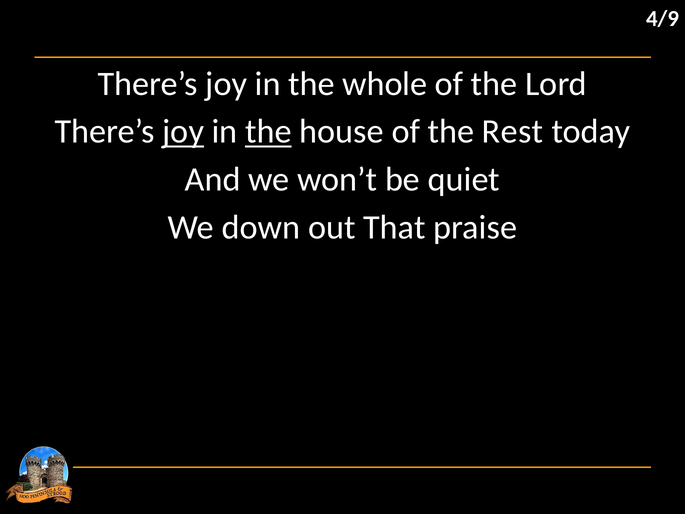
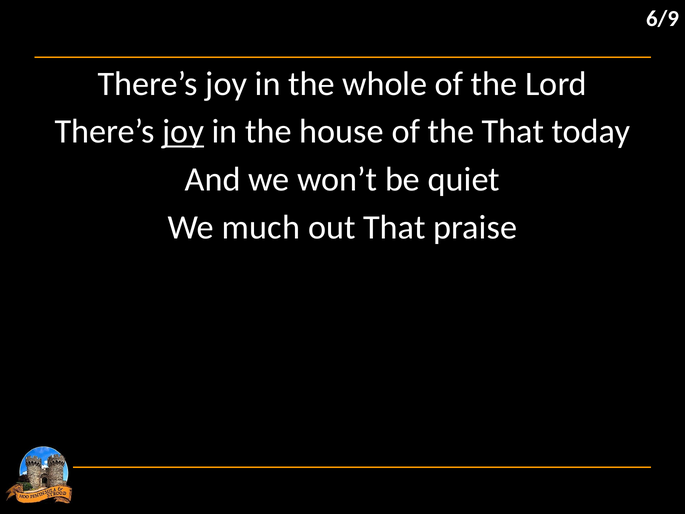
4/9: 4/9 -> 6/9
the at (268, 132) underline: present -> none
the Rest: Rest -> That
down: down -> much
